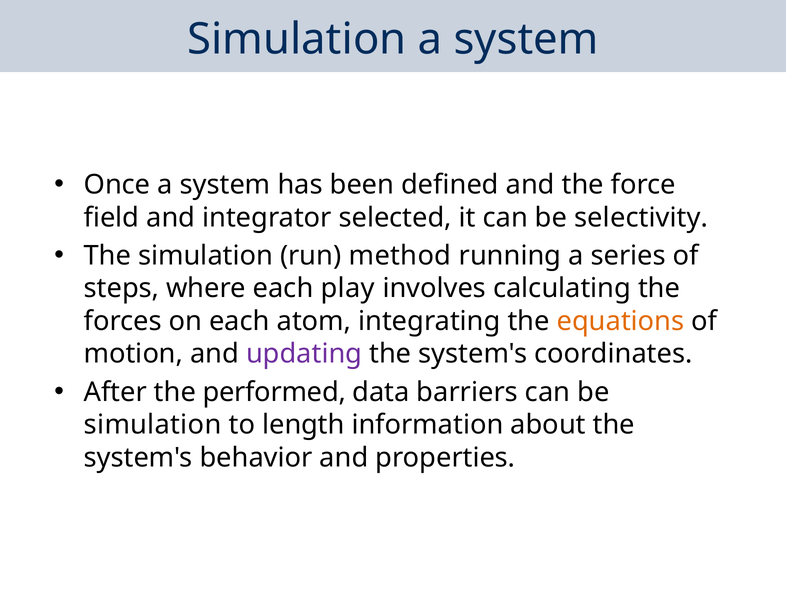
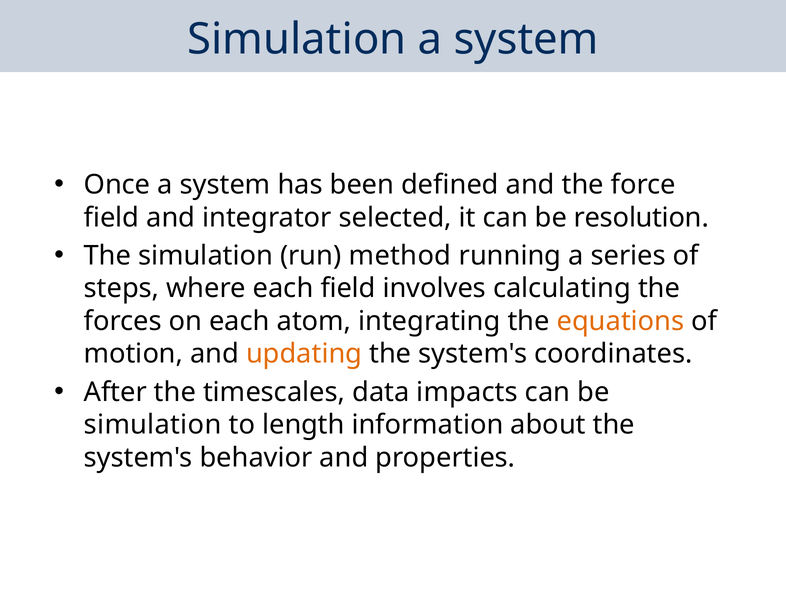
selectivity: selectivity -> resolution
each play: play -> field
updating colour: purple -> orange
performed: performed -> timescales
barriers: barriers -> impacts
